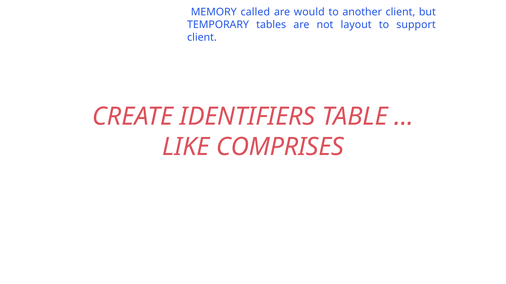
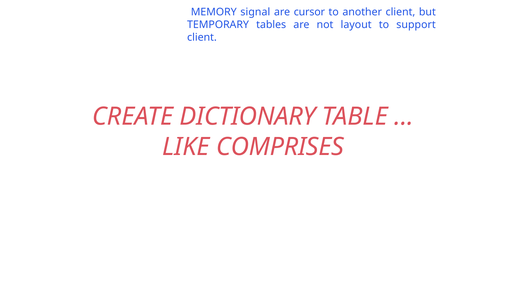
called: called -> signal
would: would -> cursor
IDENTIFIERS: IDENTIFIERS -> DICTIONARY
